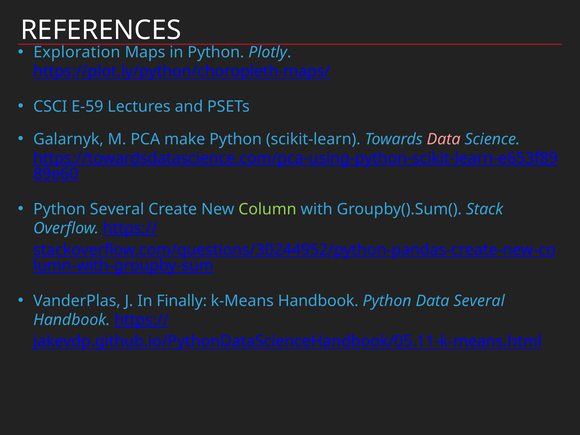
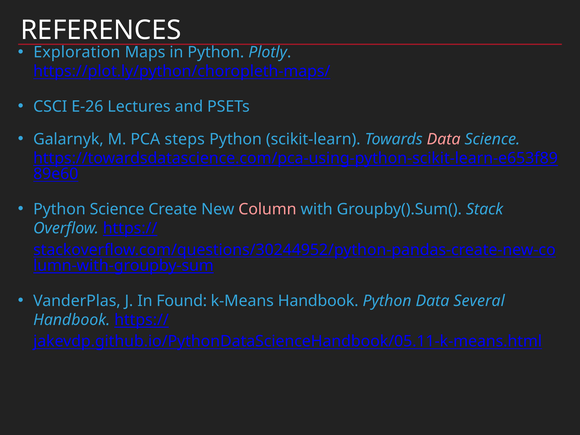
E-59: E-59 -> E-26
make: make -> steps
Python Several: Several -> Science
Column colour: light green -> pink
Finally: Finally -> Found
